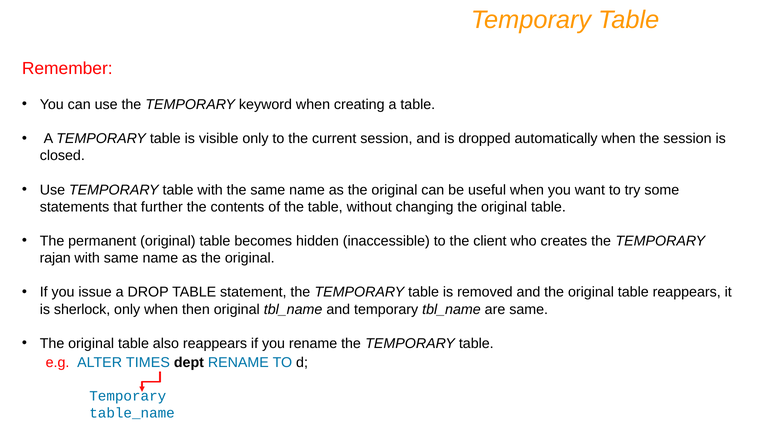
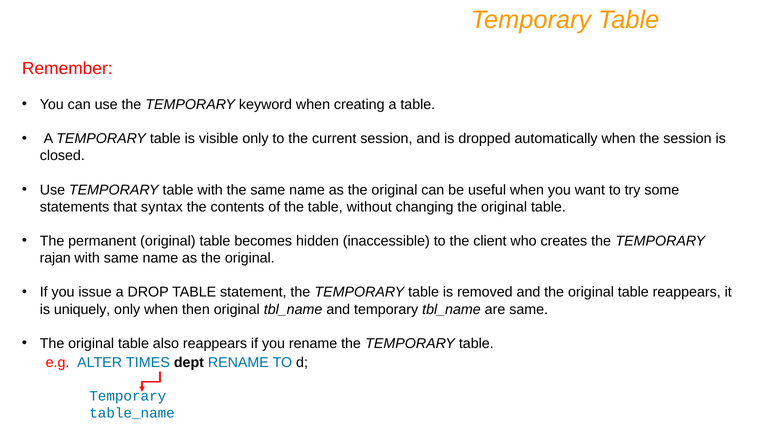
further: further -> syntax
sherlock: sherlock -> uniquely
